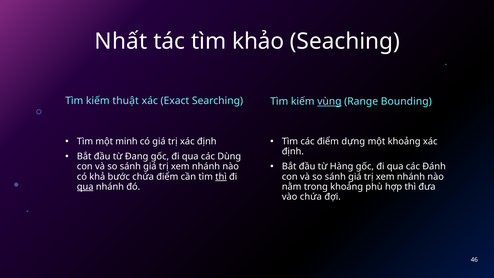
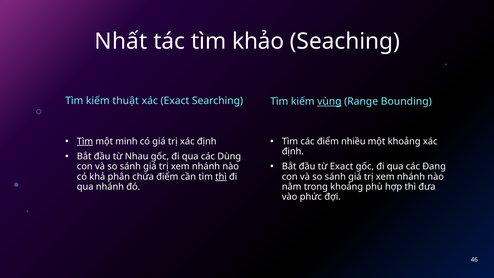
Tìm at (85, 141) underline: none -> present
dựng: dựng -> nhiều
Đang: Đang -> Nhau
từ Hàng: Hàng -> Exact
Đánh: Đánh -> Đang
bước: bước -> phân
qua at (85, 187) underline: present -> none
vào chứa: chứa -> phức
